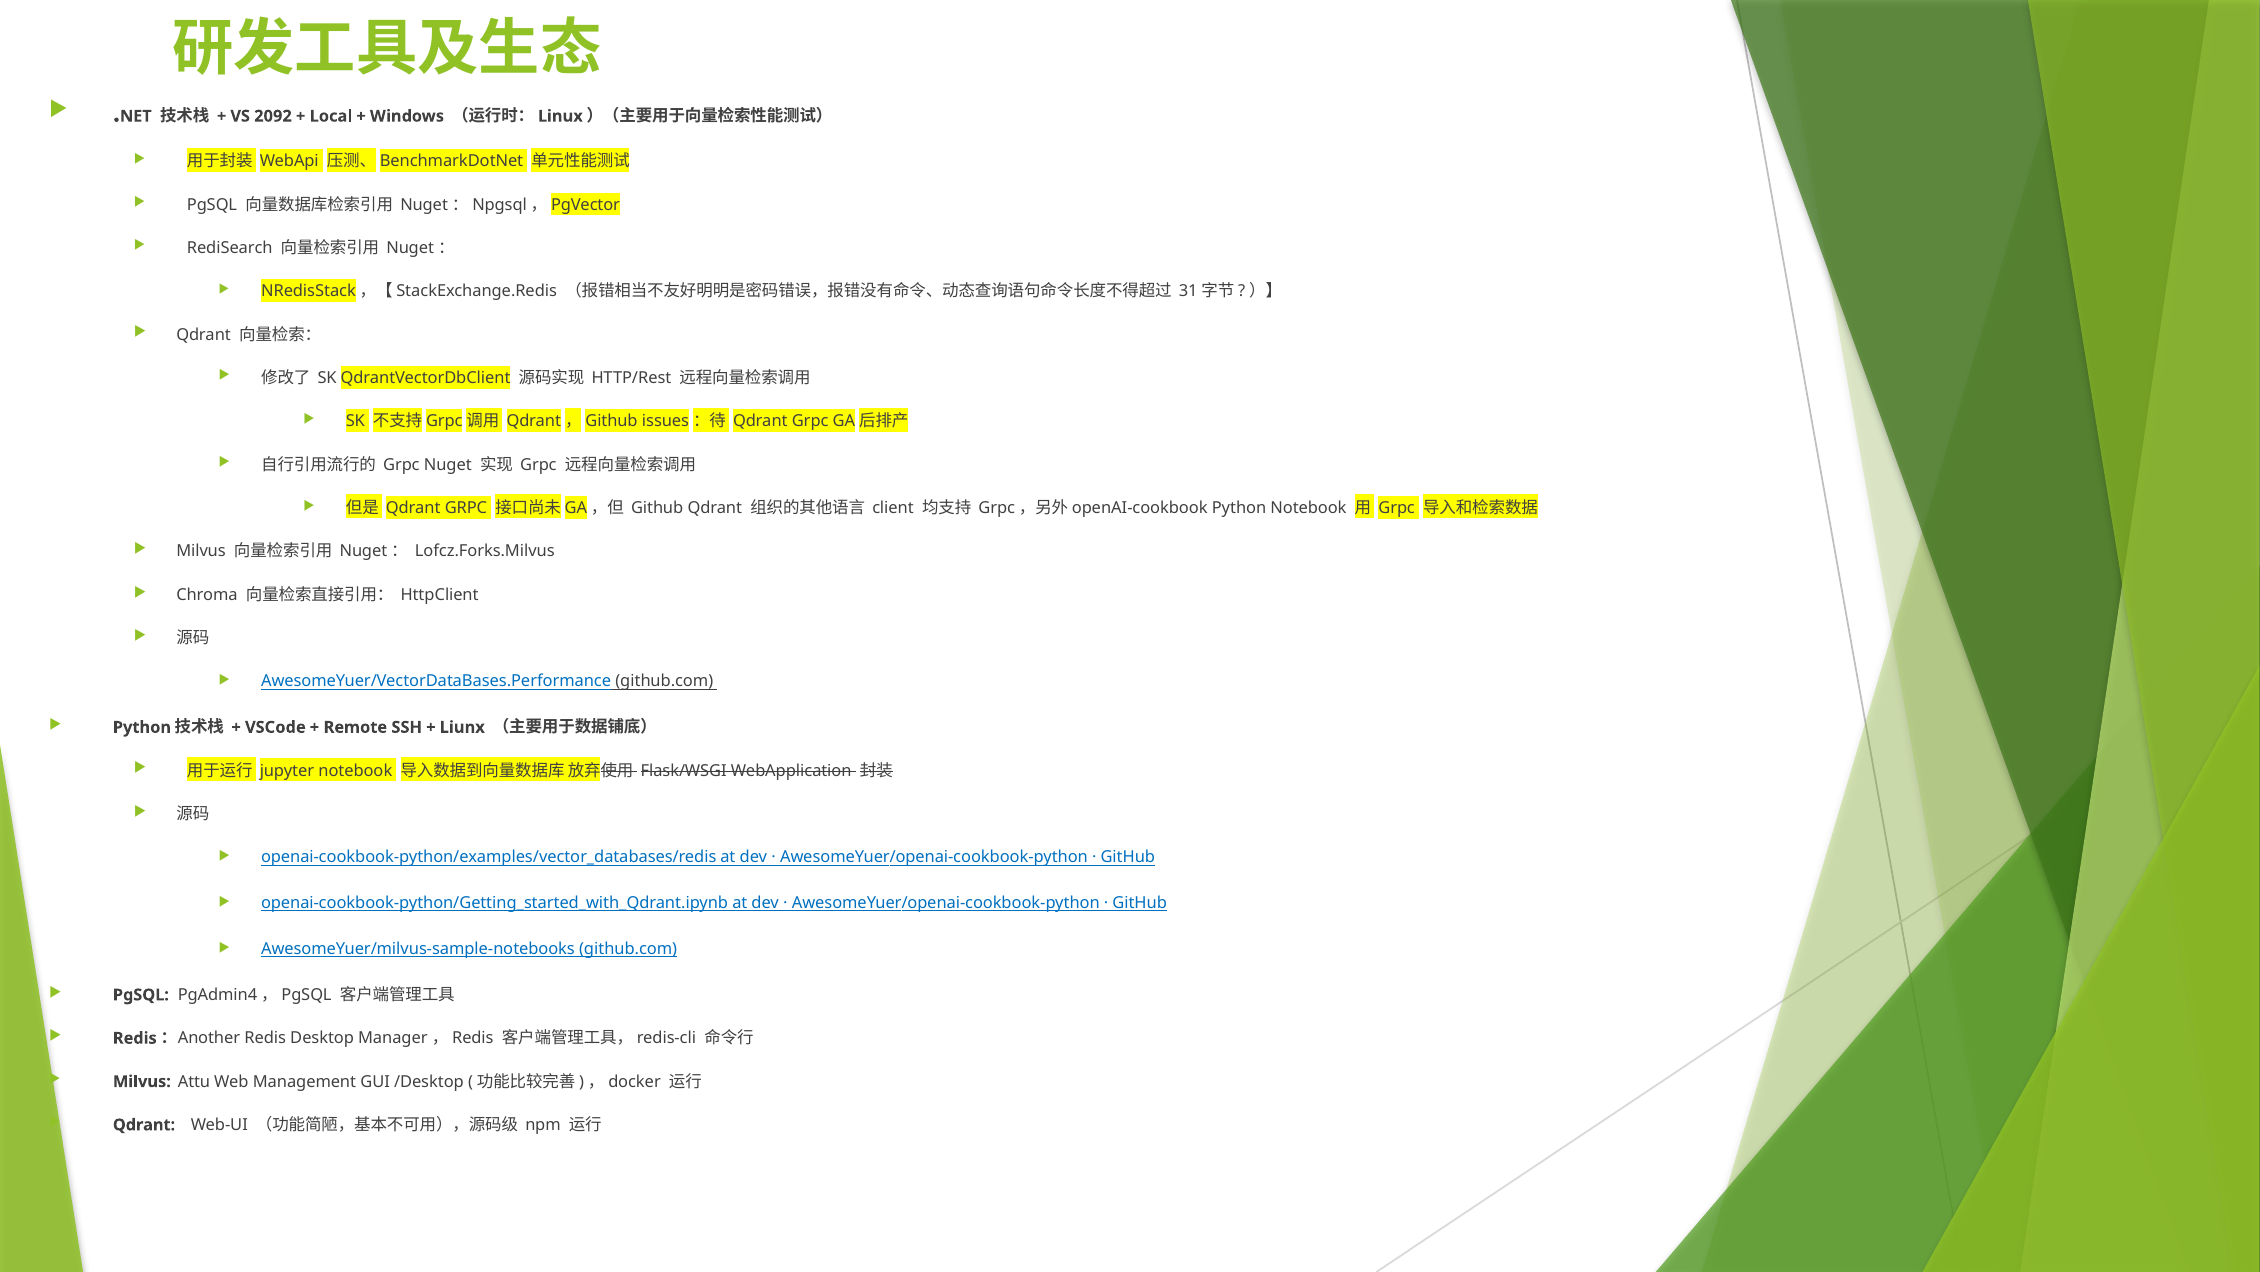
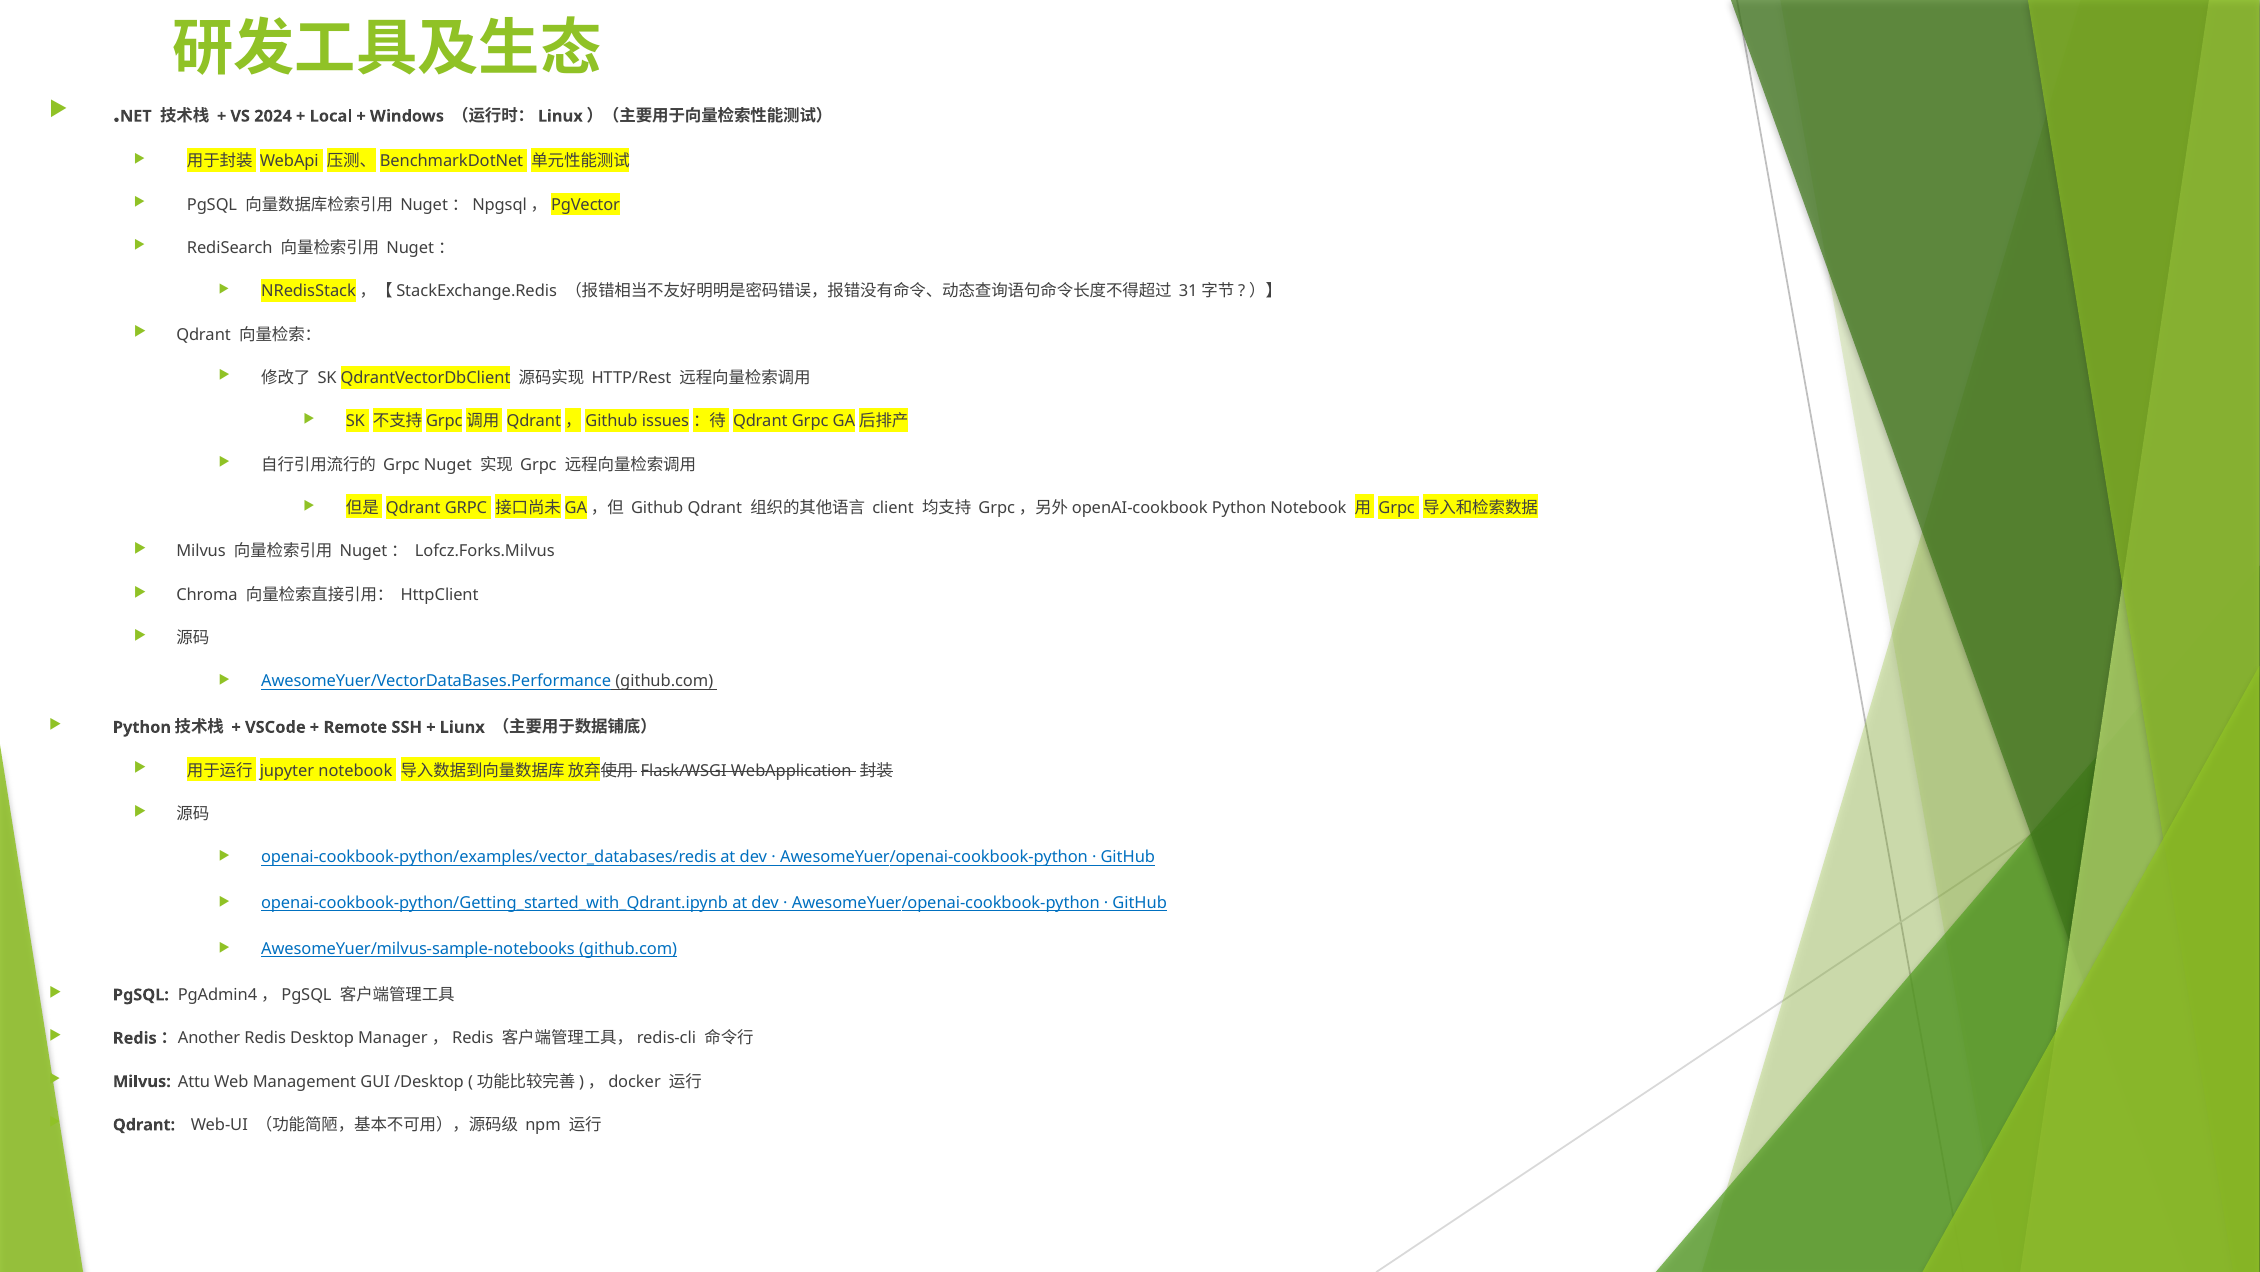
2092: 2092 -> 2024
